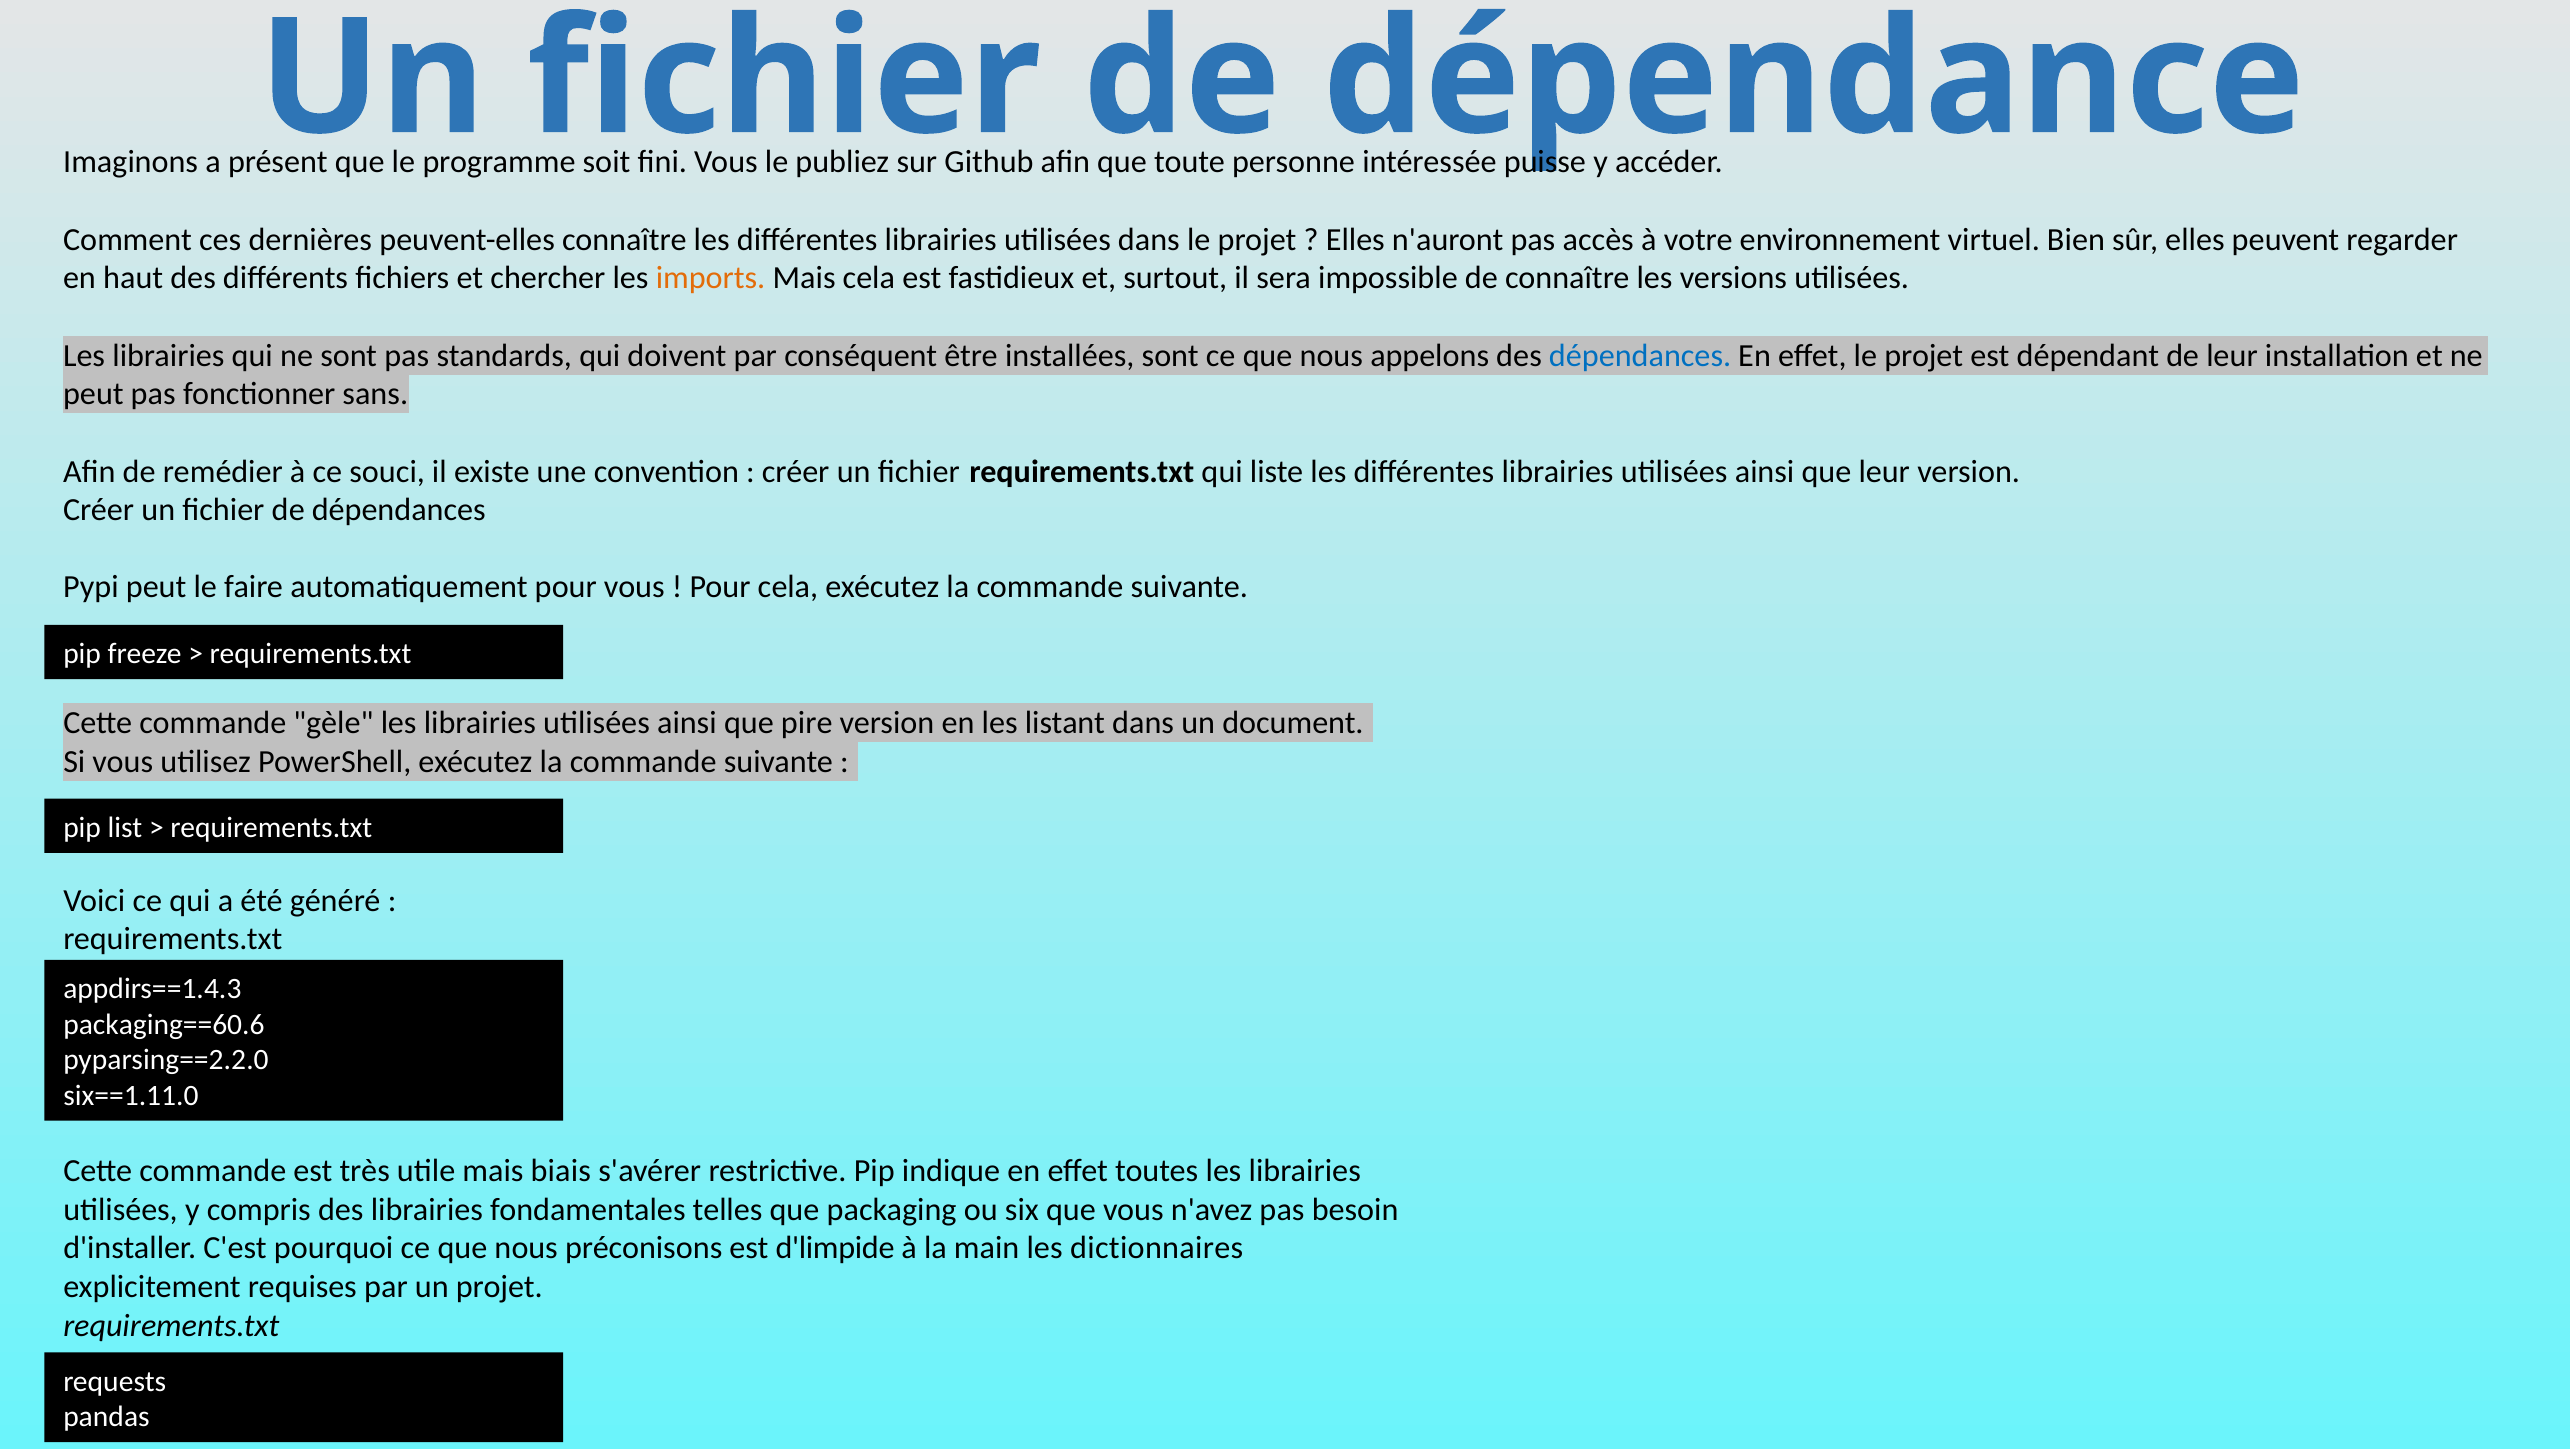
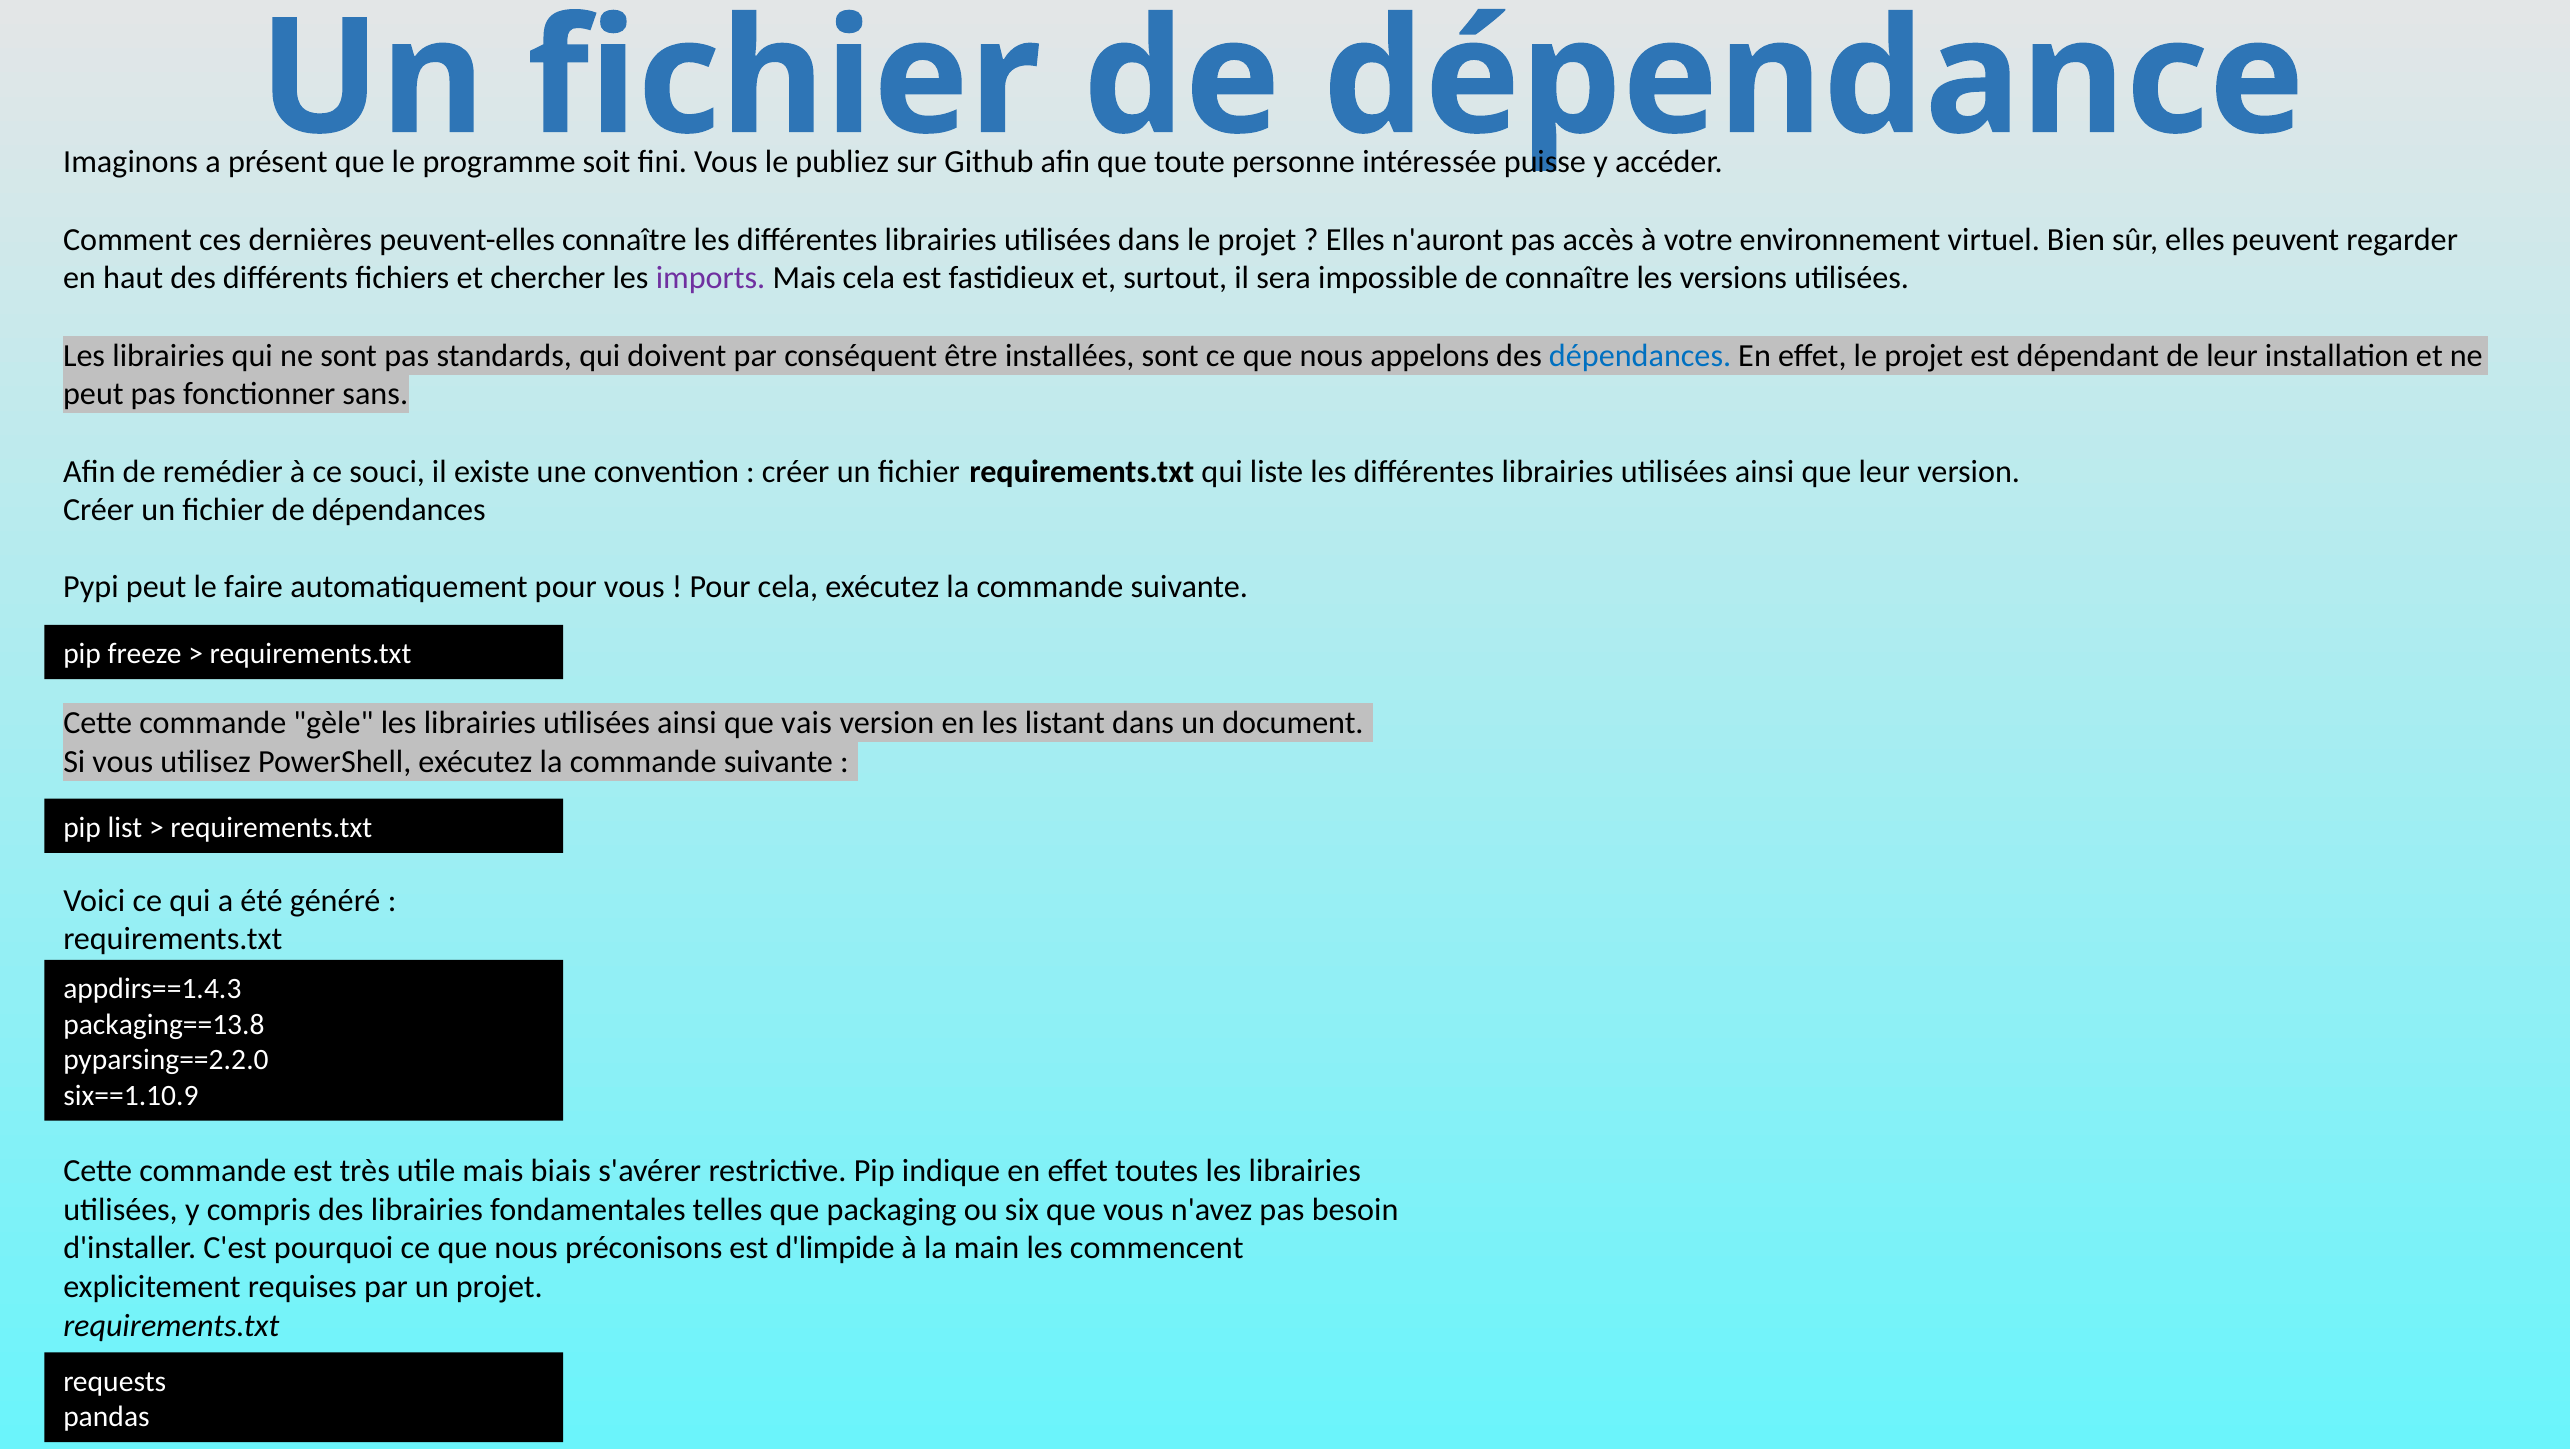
imports colour: orange -> purple
pire: pire -> vais
packaging==60.6: packaging==60.6 -> packaging==13.8
six==1.11.0: six==1.11.0 -> six==1.10.9
dictionnaires: dictionnaires -> commencent
